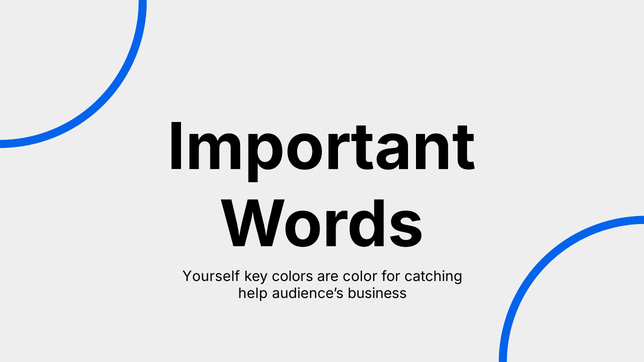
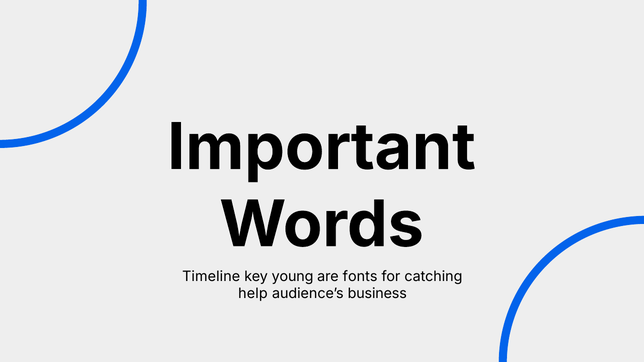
Yourself: Yourself -> Timeline
colors: colors -> young
color: color -> fonts
